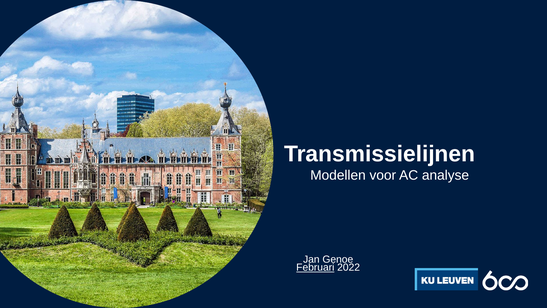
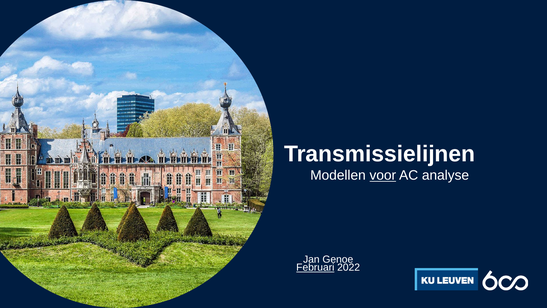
voor underline: none -> present
